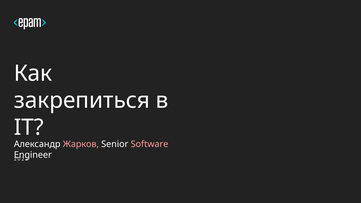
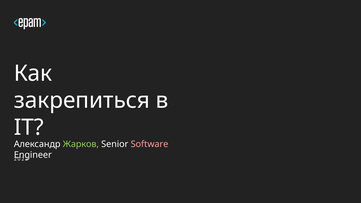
Жарков colour: pink -> light green
